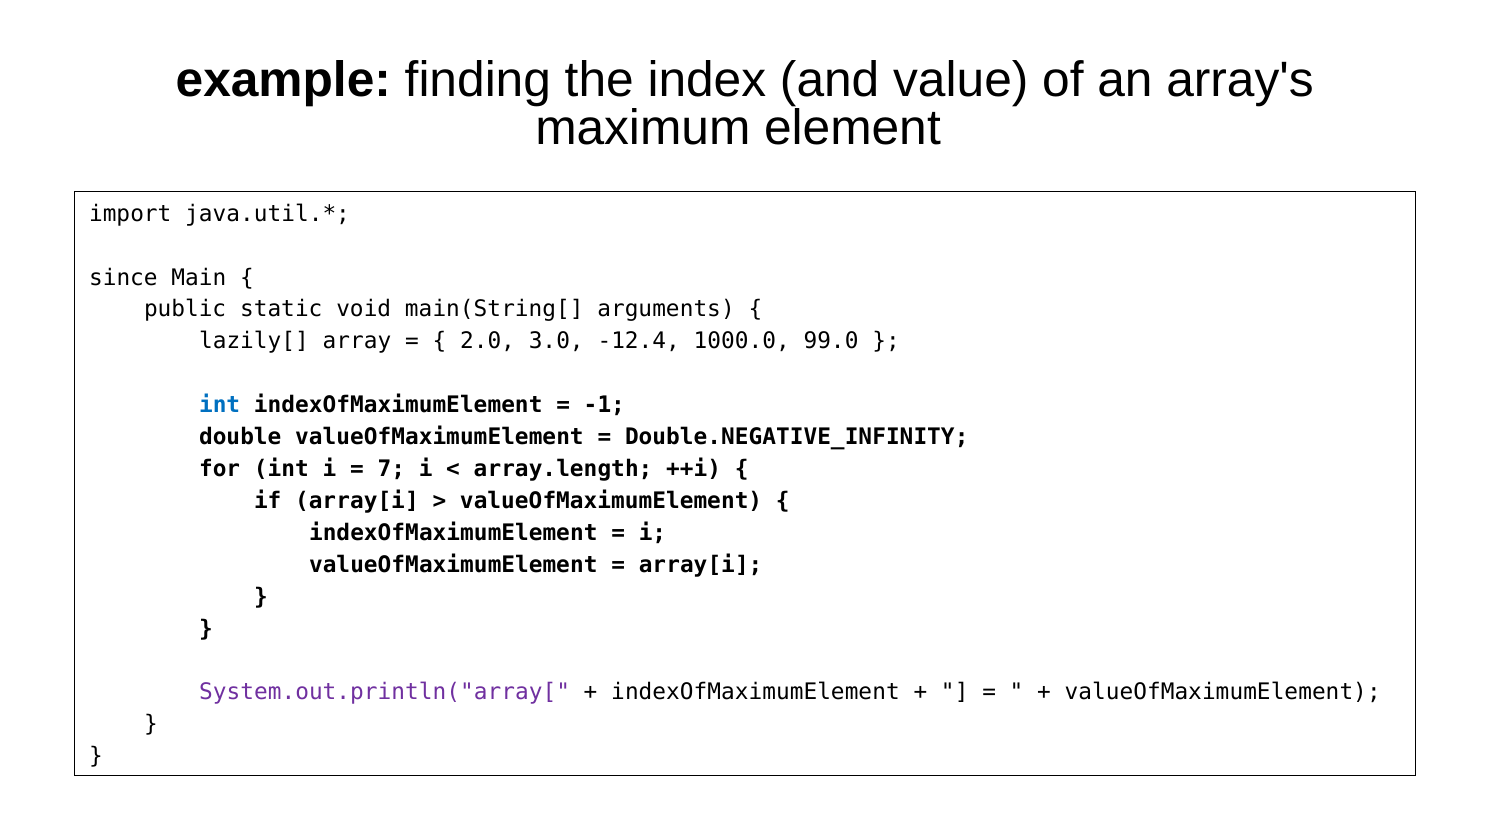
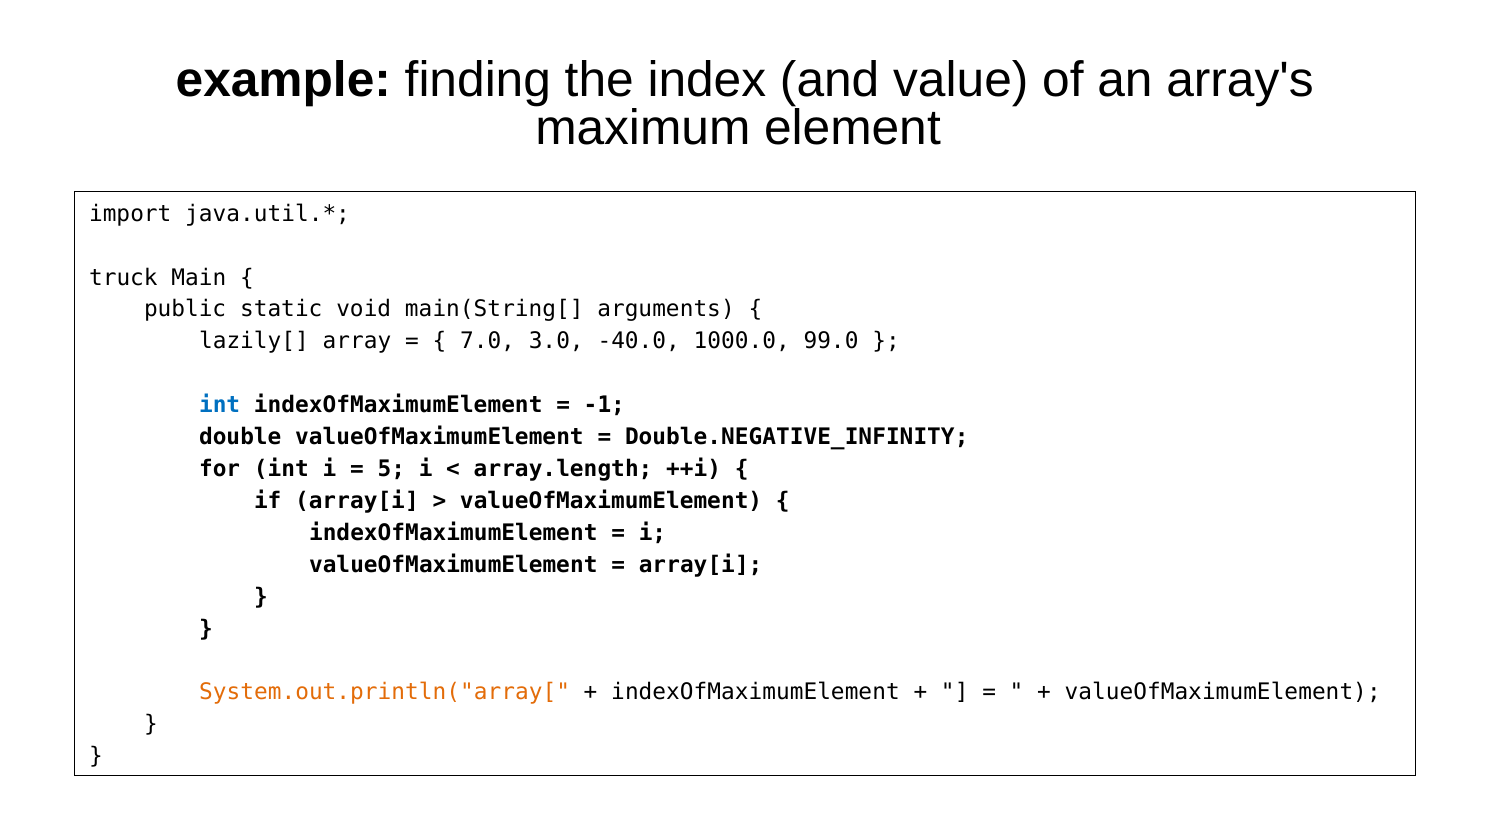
since: since -> truck
2.0: 2.0 -> 7.0
-12.4: -12.4 -> -40.0
7: 7 -> 5
System.out.println("array[ colour: purple -> orange
